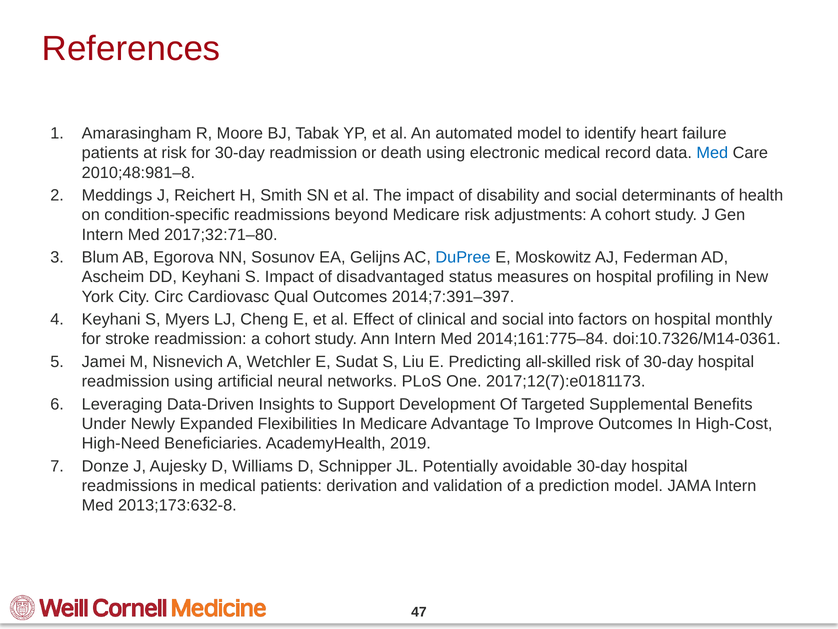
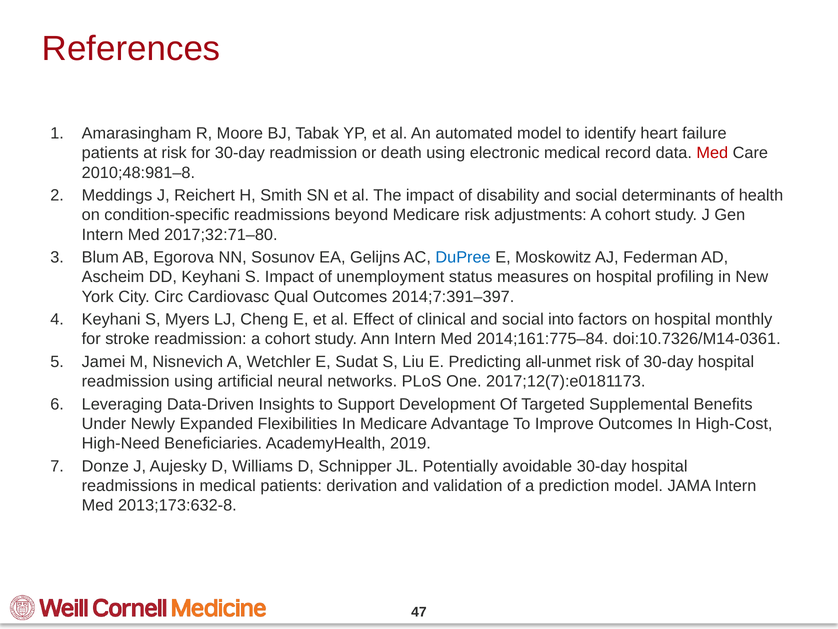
Med at (712, 153) colour: blue -> red
disadvantaged: disadvantaged -> unemployment
all-skilled: all-skilled -> all-unmet
